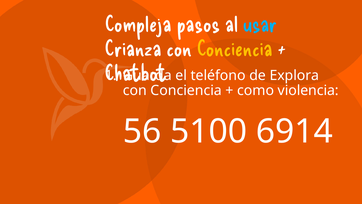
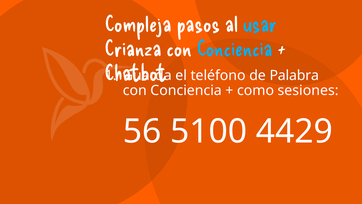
Conciencia at (235, 49) colour: yellow -> light blue
Explora: Explora -> Palabra
violencia: violencia -> sesiones
6914: 6914 -> 4429
